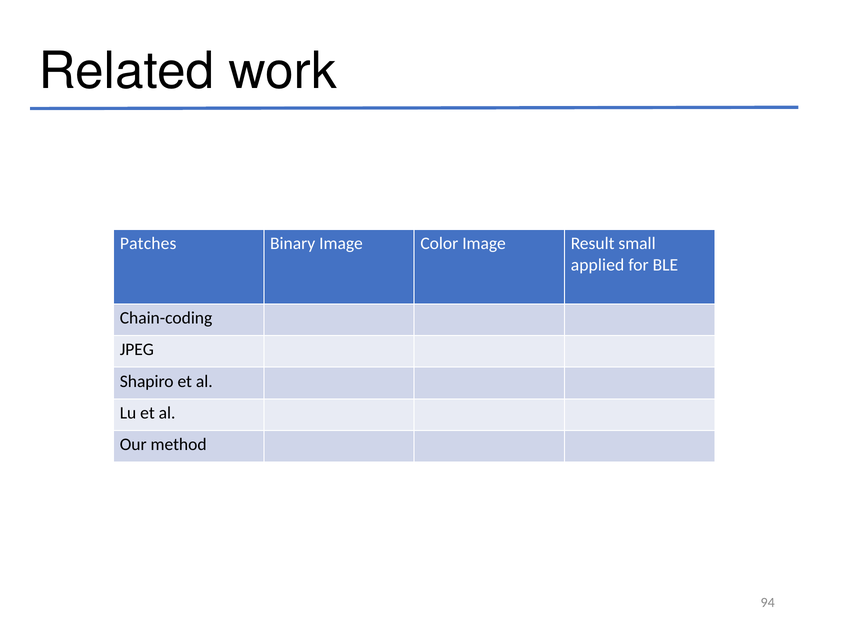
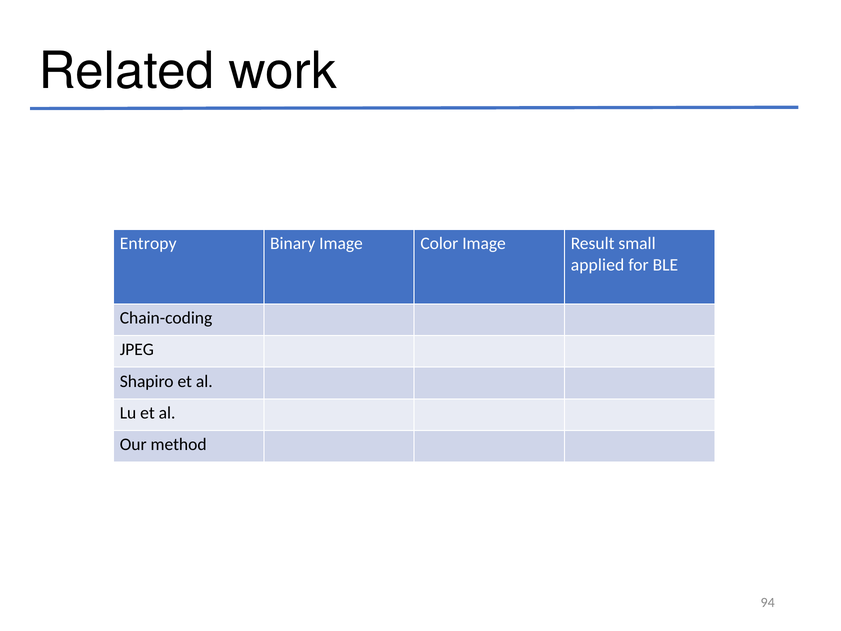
Patches: Patches -> Entropy
